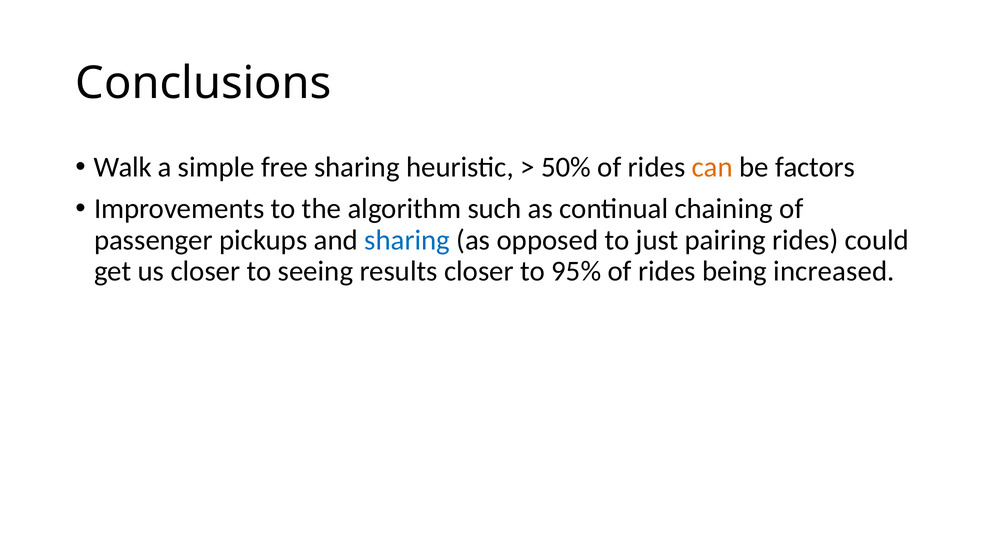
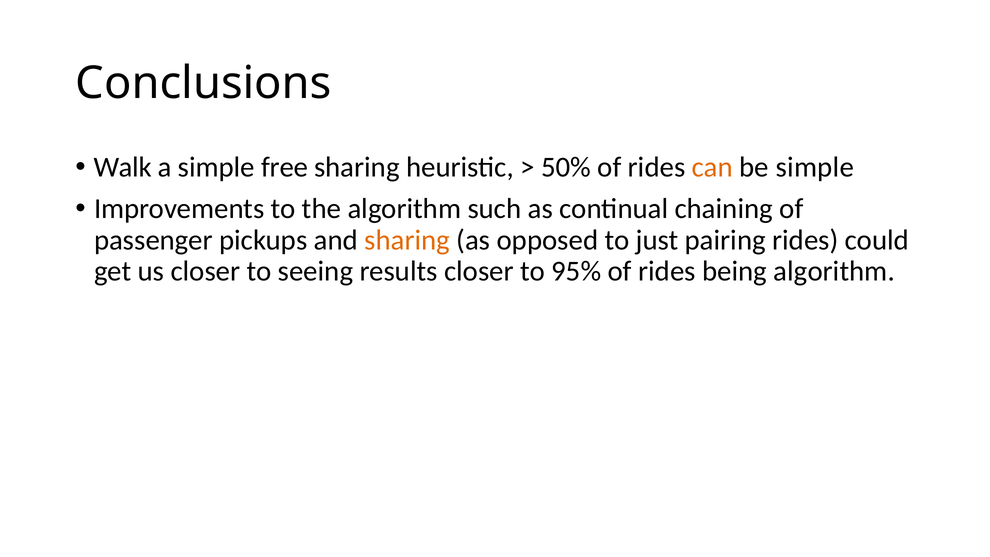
be factors: factors -> simple
sharing at (407, 240) colour: blue -> orange
being increased: increased -> algorithm
